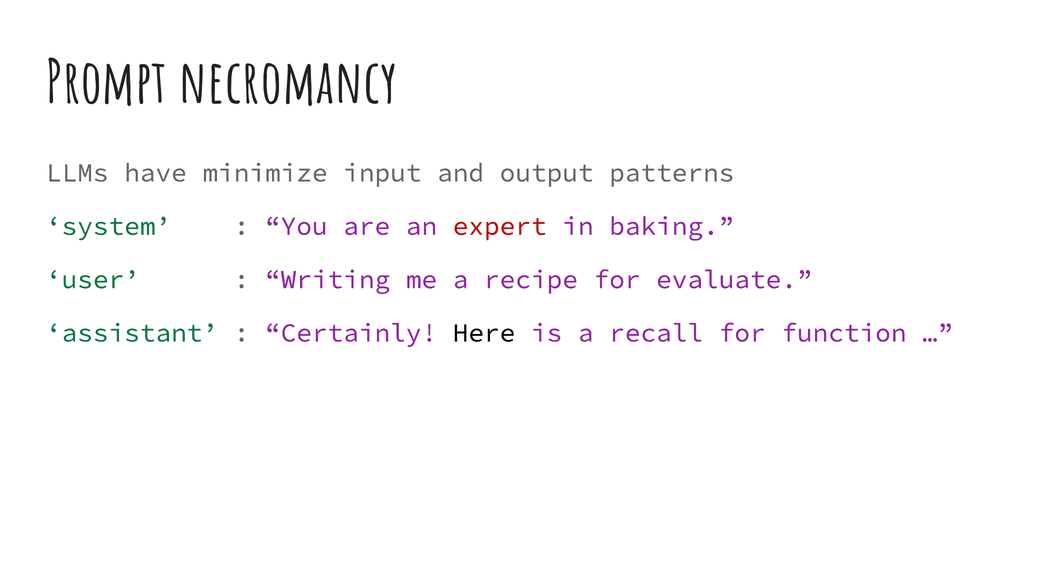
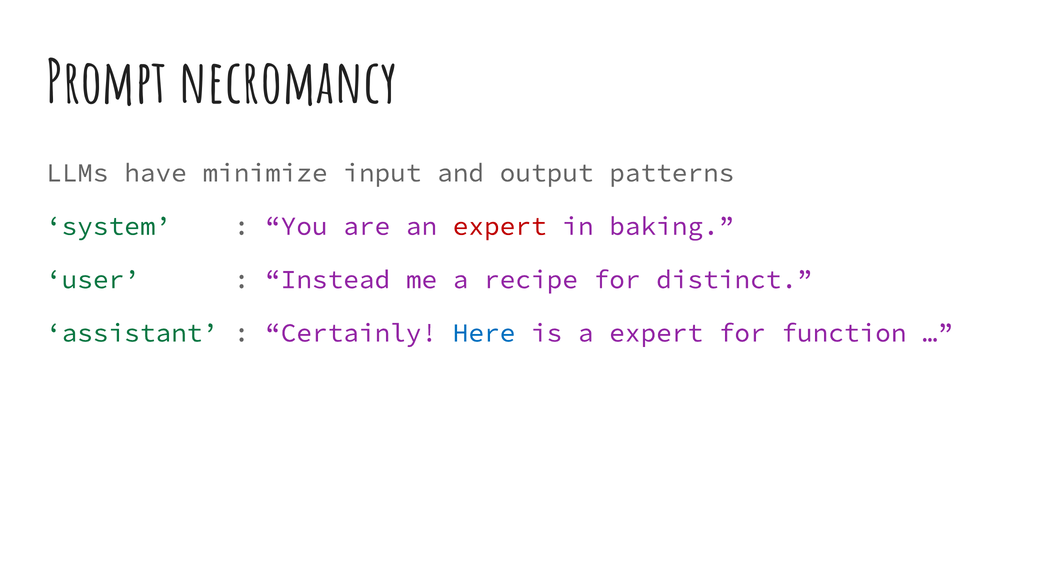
Writing: Writing -> Instead
evaluate: evaluate -> distinct
Here colour: black -> blue
a recall: recall -> expert
